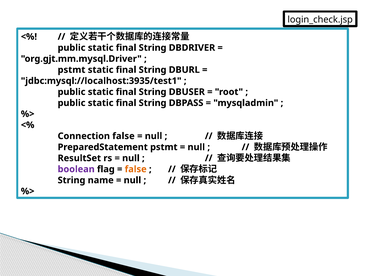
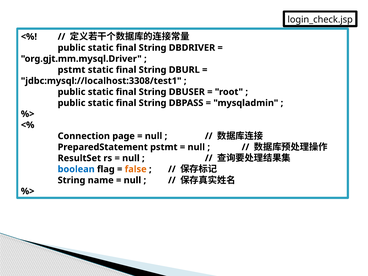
jdbc:mysql://localhost:3935/test1: jdbc:mysql://localhost:3935/test1 -> jdbc:mysql://localhost:3308/test1
Connection false: false -> page
boolean colour: purple -> blue
